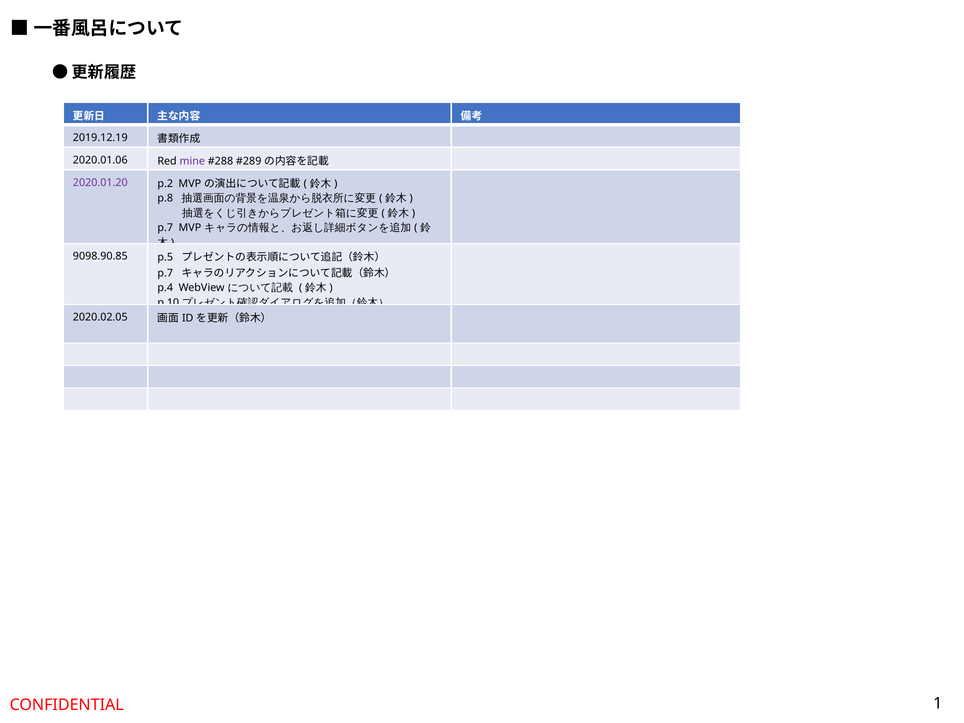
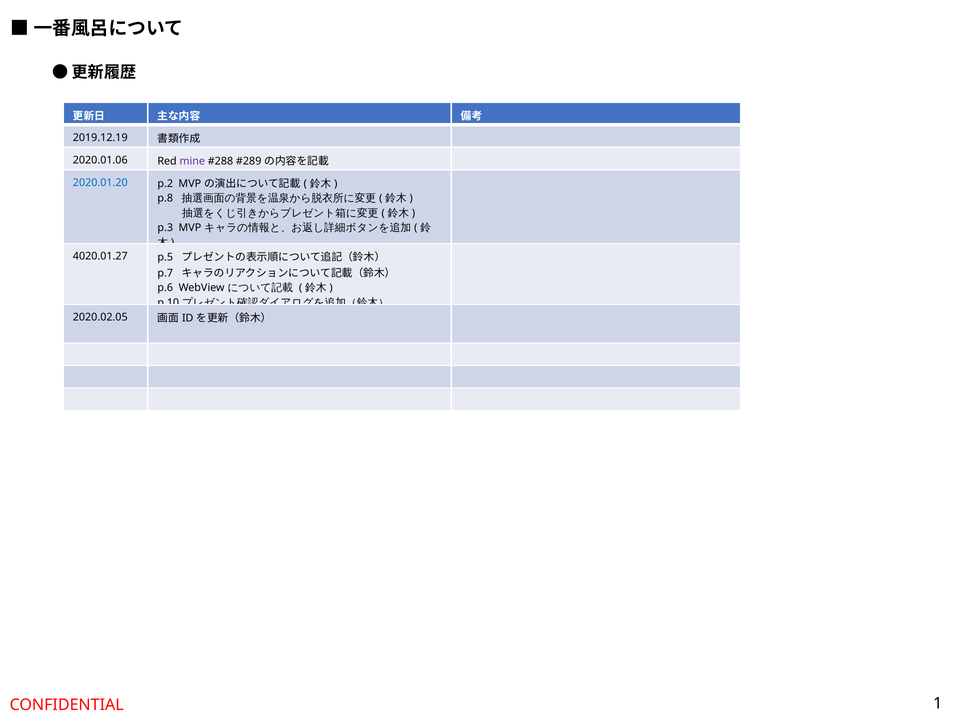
2020.01.20 colour: purple -> blue
p.7 at (165, 228): p.7 -> p.3
9098.90.85: 9098.90.85 -> 4020.01.27
p.4: p.4 -> p.6
